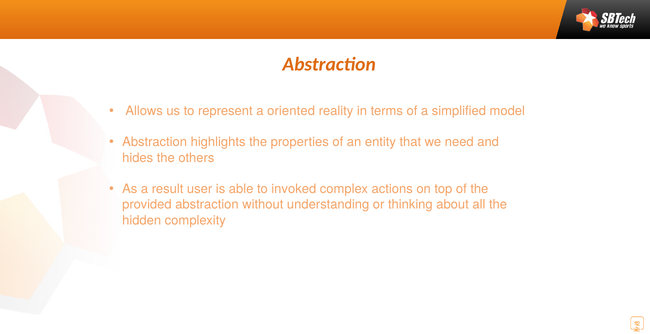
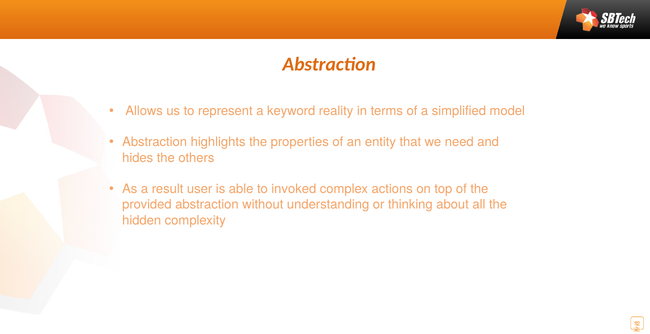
oriented: oriented -> keyword
